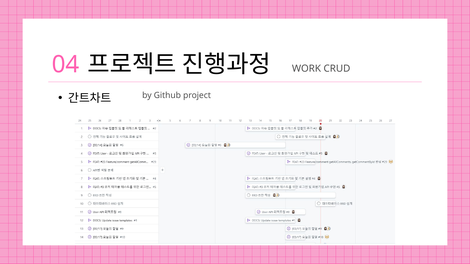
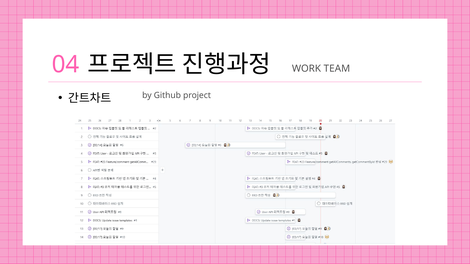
CRUD: CRUD -> TEAM
